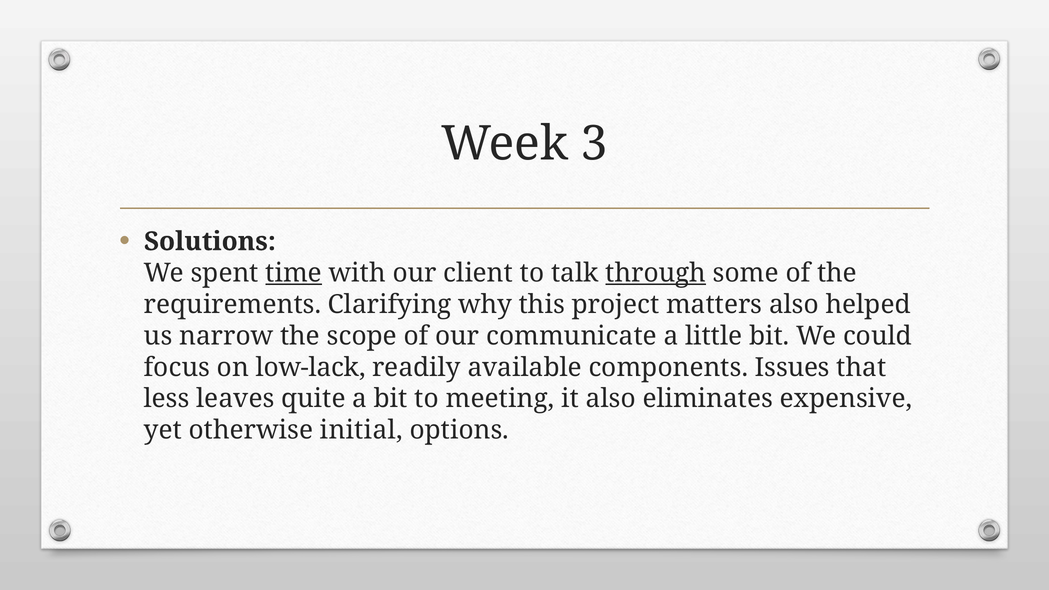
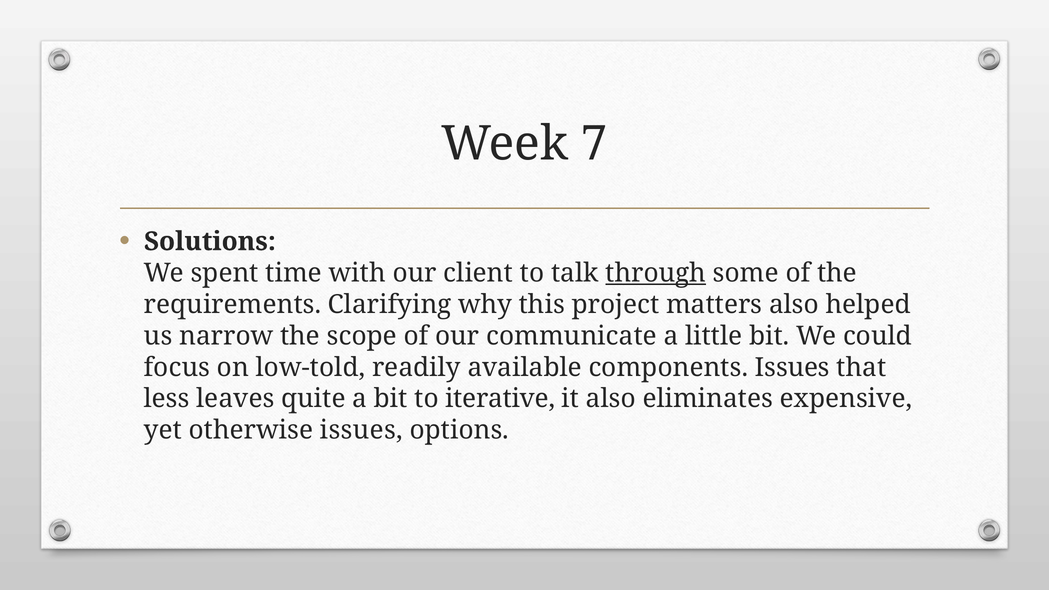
3: 3 -> 7
time underline: present -> none
low-lack: low-lack -> low-told
meeting: meeting -> iterative
otherwise initial: initial -> issues
